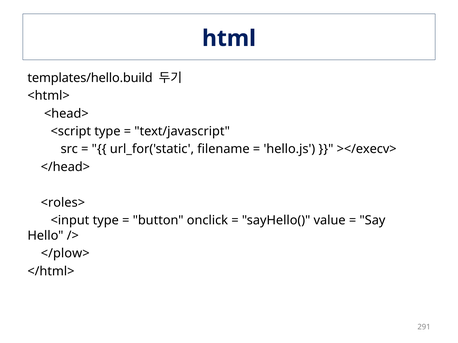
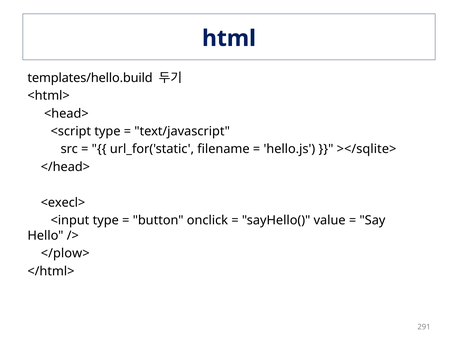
></execv>: ></execv> -> ></sqlite>
<roles>: <roles> -> <execl>
